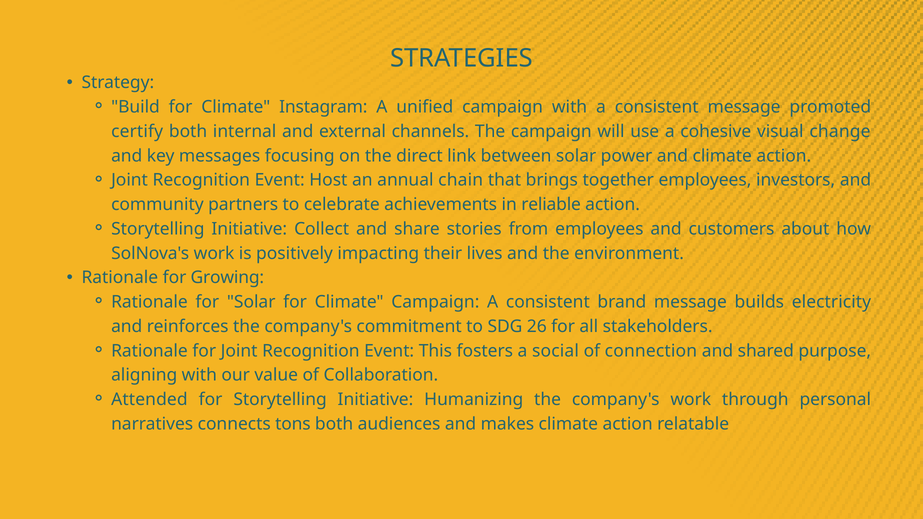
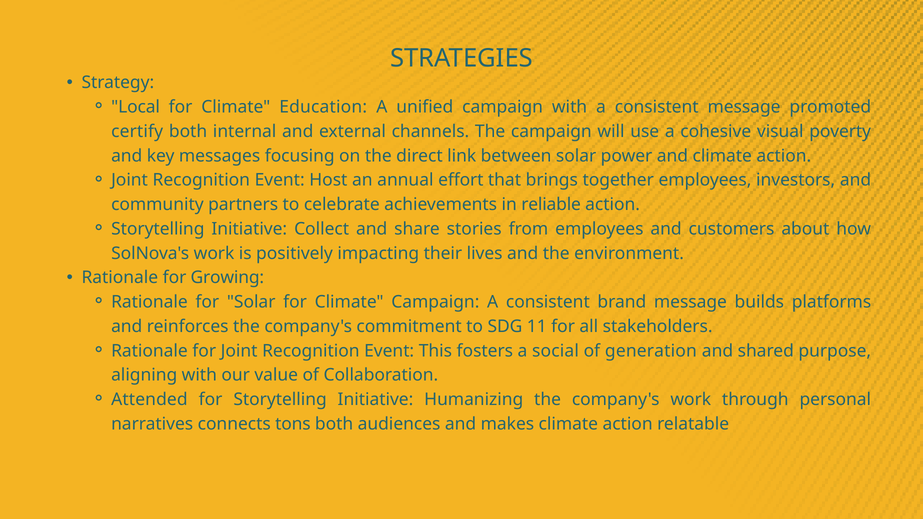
Build: Build -> Local
Instagram: Instagram -> Education
change: change -> poverty
chain: chain -> effort
electricity: electricity -> platforms
26: 26 -> 11
connection: connection -> generation
